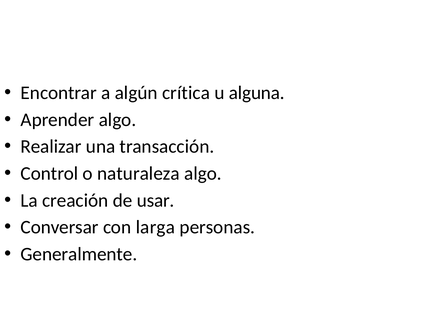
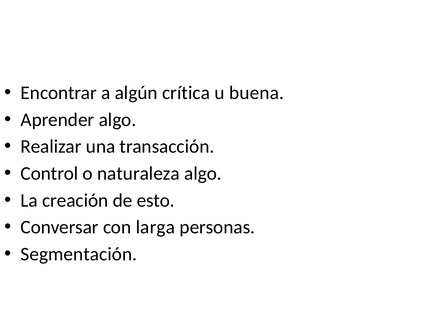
alguna: alguna -> buena
usar: usar -> esto
Generalmente: Generalmente -> Segmentación
